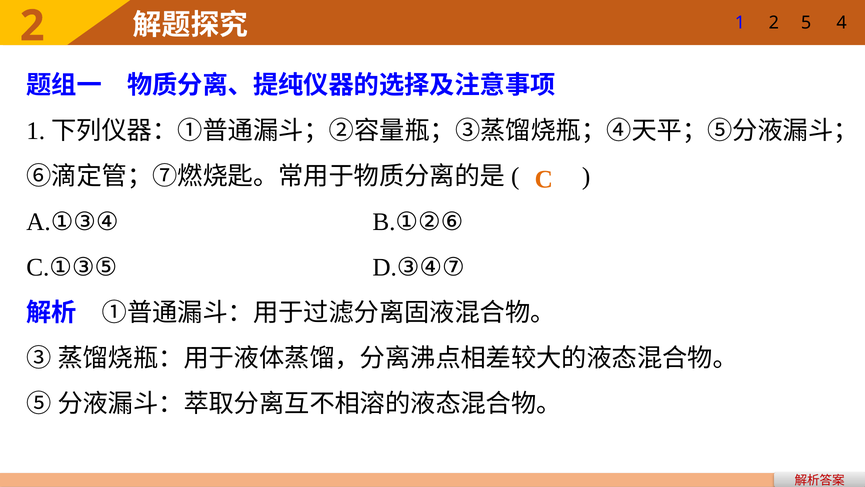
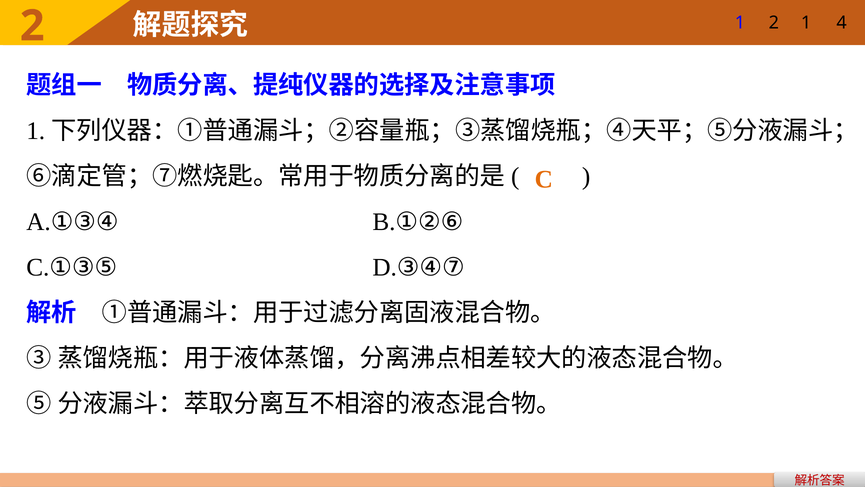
2 5: 5 -> 1
